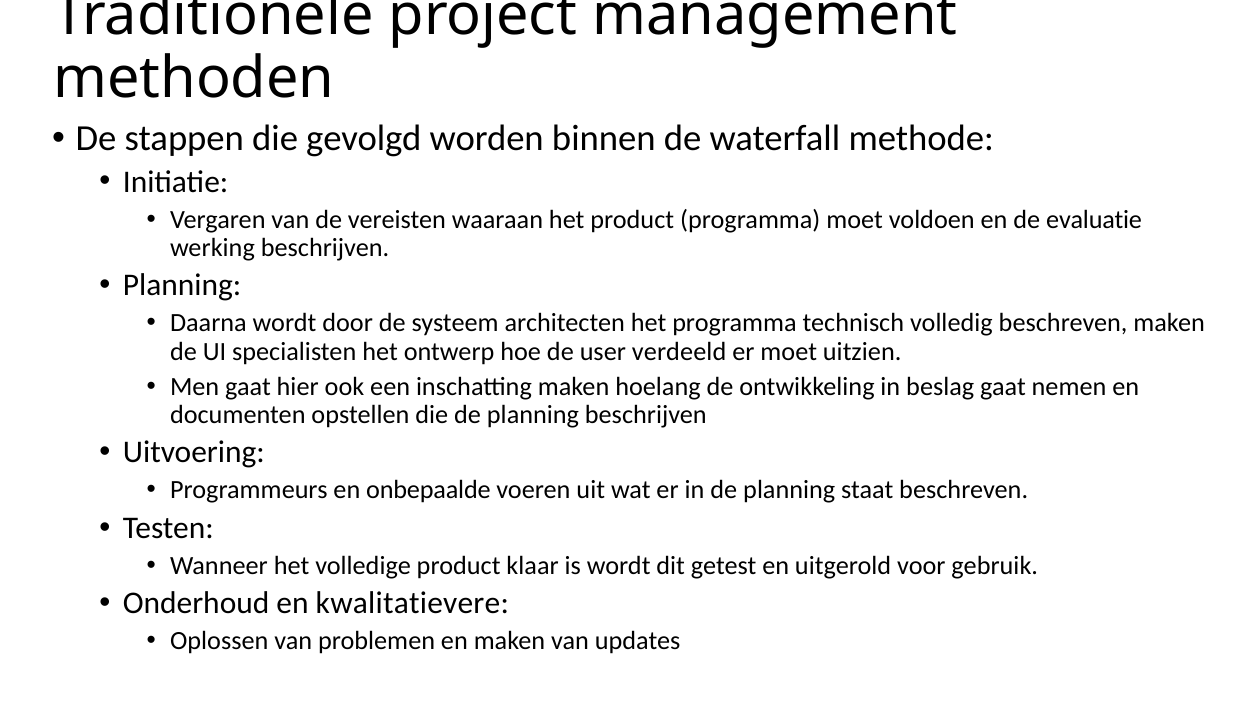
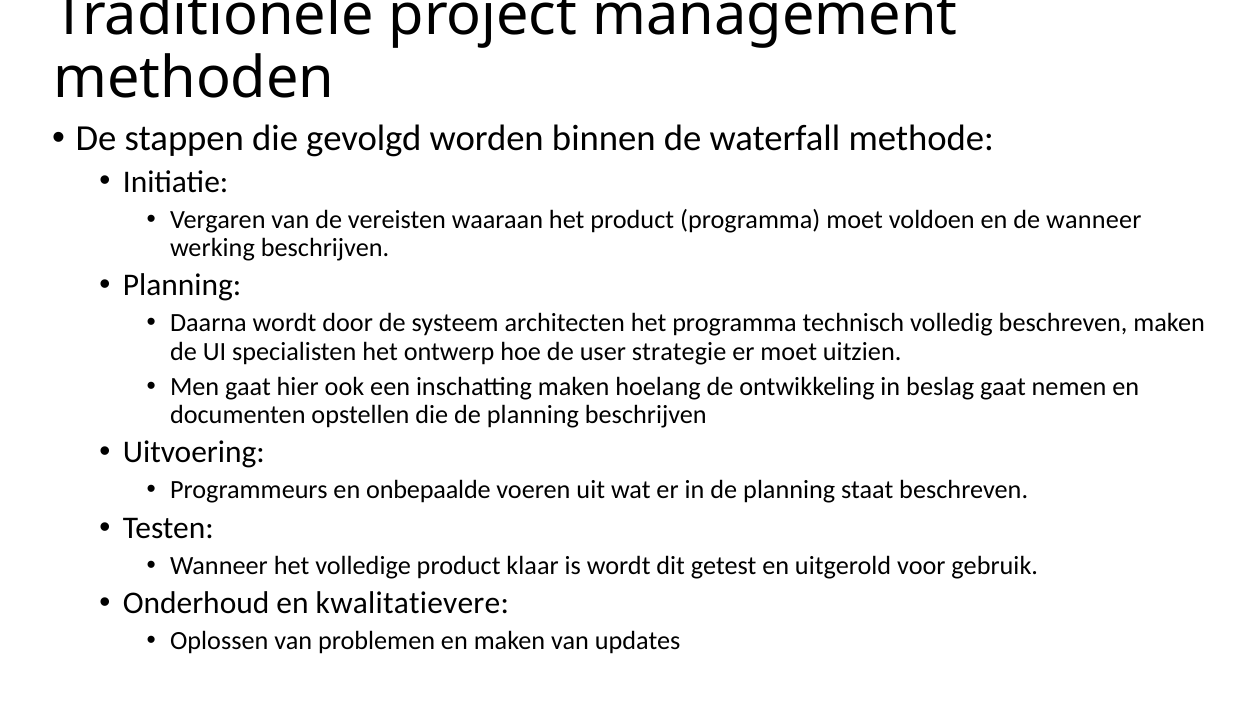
de evaluatie: evaluatie -> wanneer
verdeeld: verdeeld -> strategie
